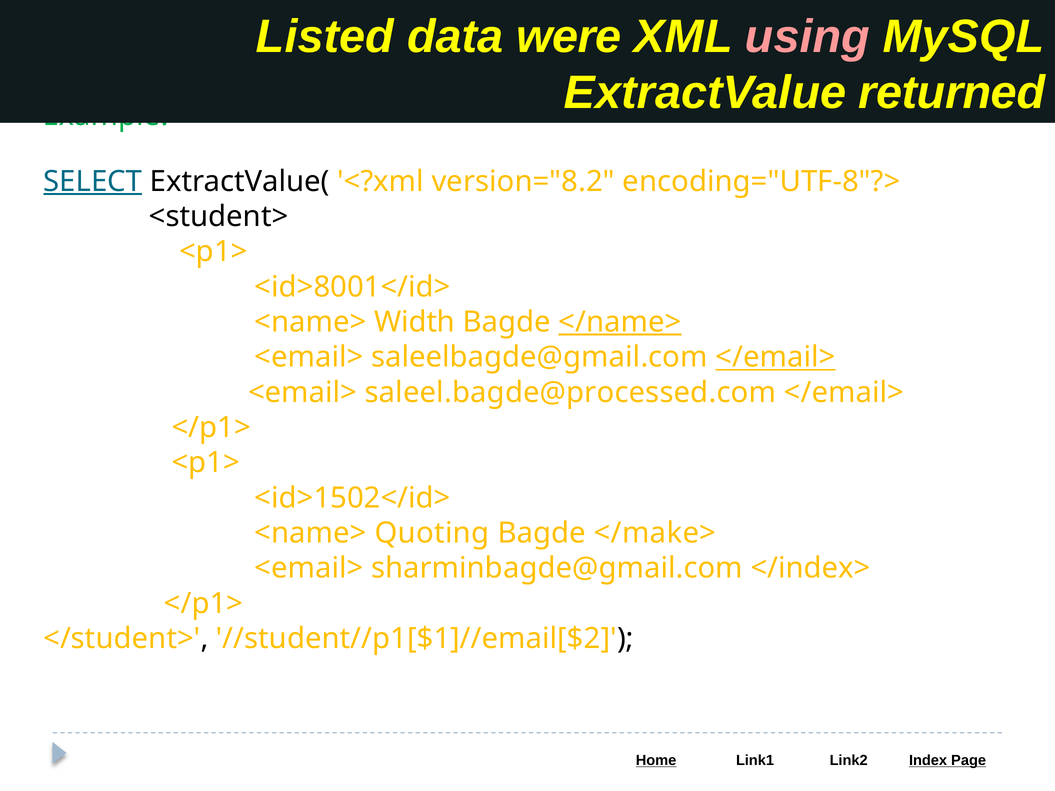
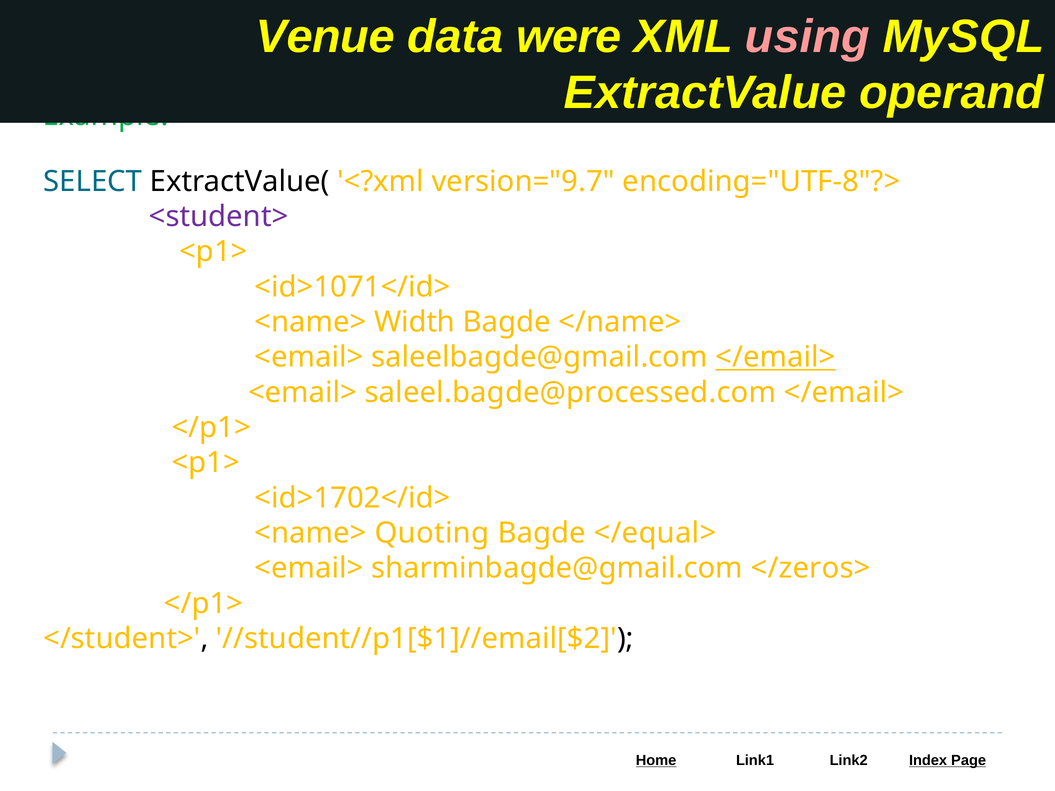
Listed: Listed -> Venue
returned: returned -> operand
SELECT underline: present -> none
version="8.2: version="8.2 -> version="9.7
<student> colour: black -> purple
<id>8001</id>: <id>8001</id> -> <id>1071</id>
</name> underline: present -> none
<id>1502</id>: <id>1502</id> -> <id>1702</id>
</make>: </make> -> </equal>
</index>: </index> -> </zeros>
